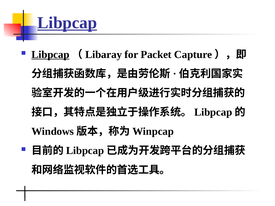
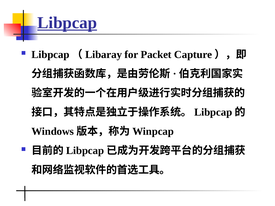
Libpcap at (50, 55) underline: present -> none
